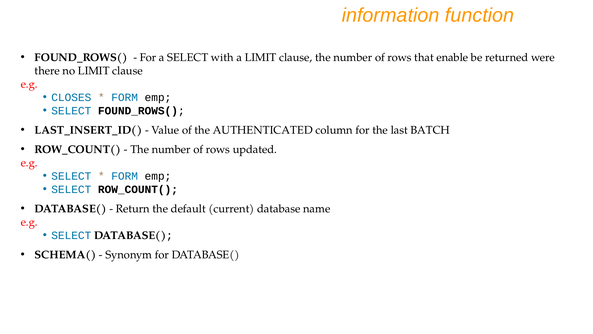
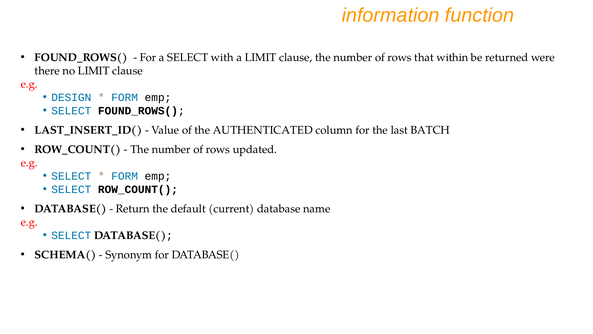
enable: enable -> within
CLOSES: CLOSES -> DESIGN
